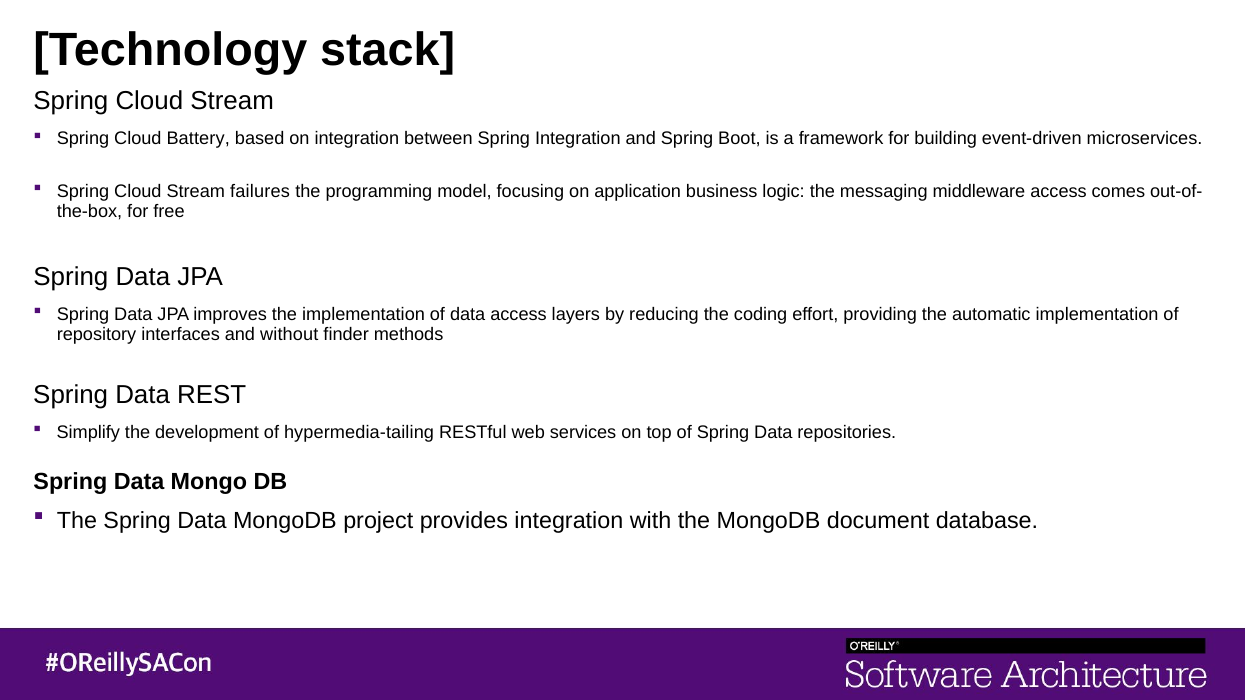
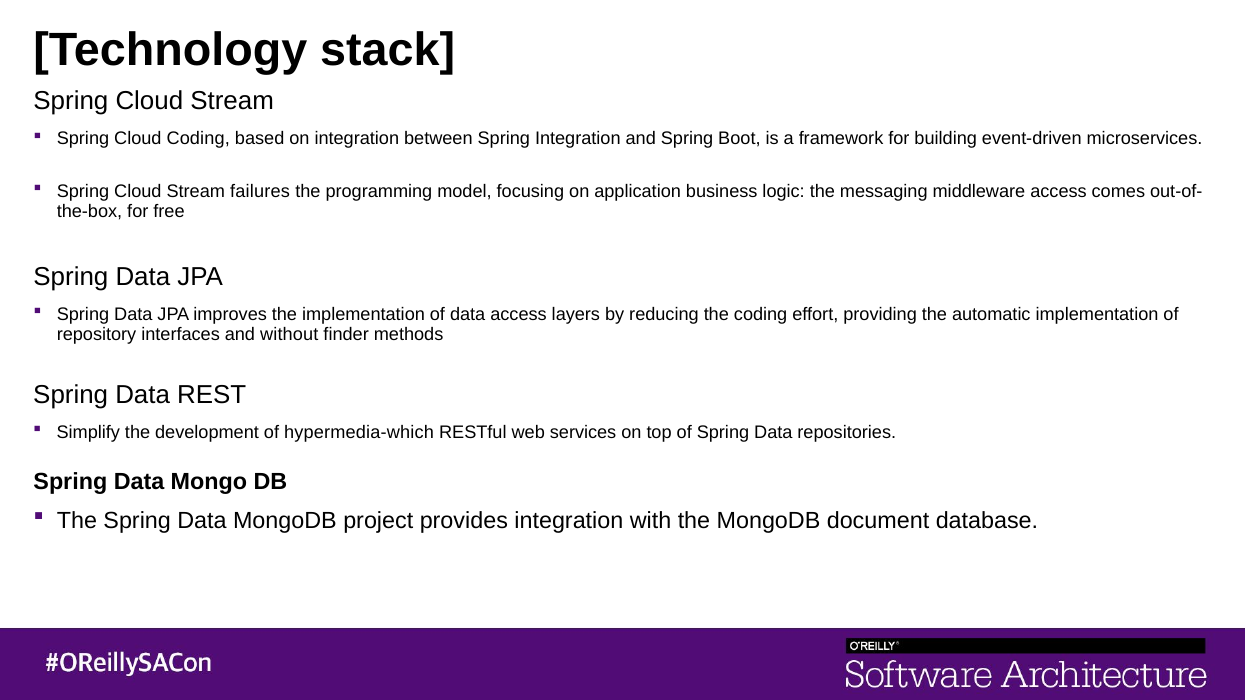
Cloud Battery: Battery -> Coding
hypermedia-tailing: hypermedia-tailing -> hypermedia-which
